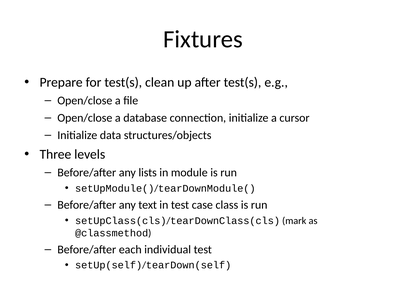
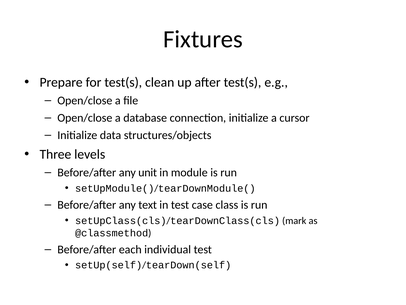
lists: lists -> unit
